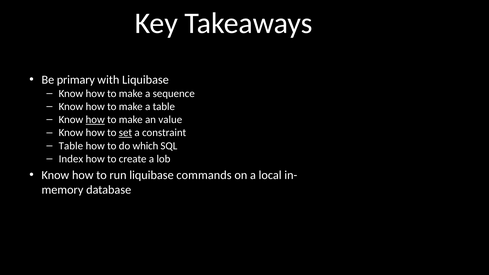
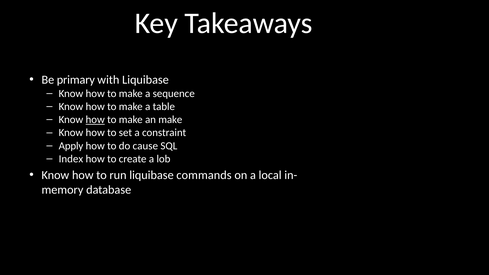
an value: value -> make
set underline: present -> none
Table at (71, 146): Table -> Apply
which: which -> cause
